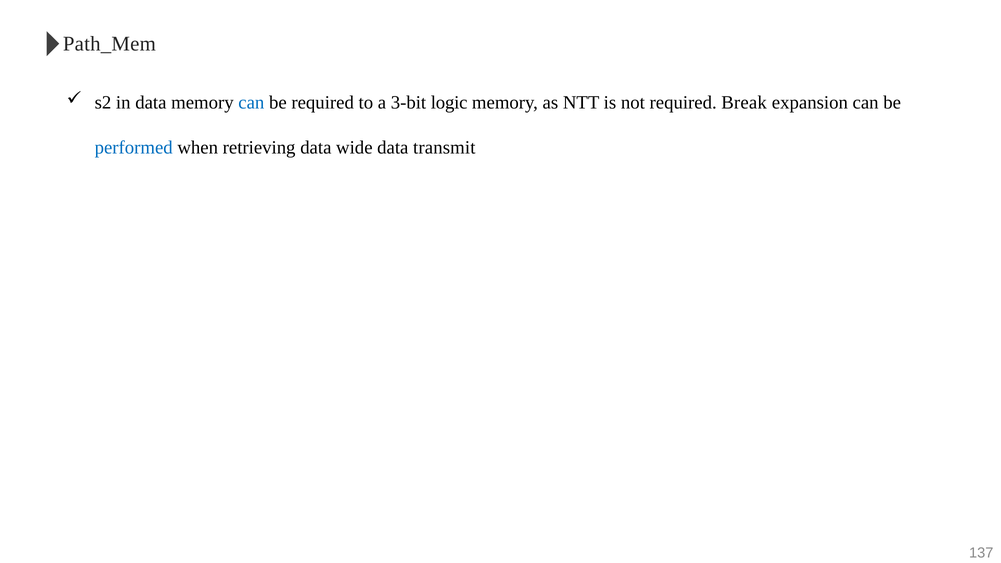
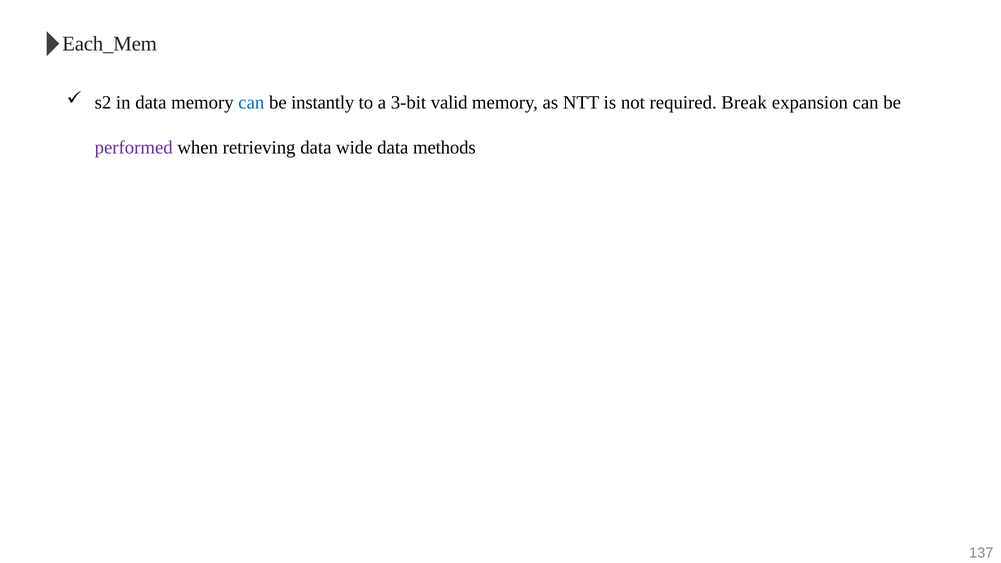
Path_Mem: Path_Mem -> Each_Mem
be required: required -> instantly
logic: logic -> valid
performed colour: blue -> purple
transmit: transmit -> methods
